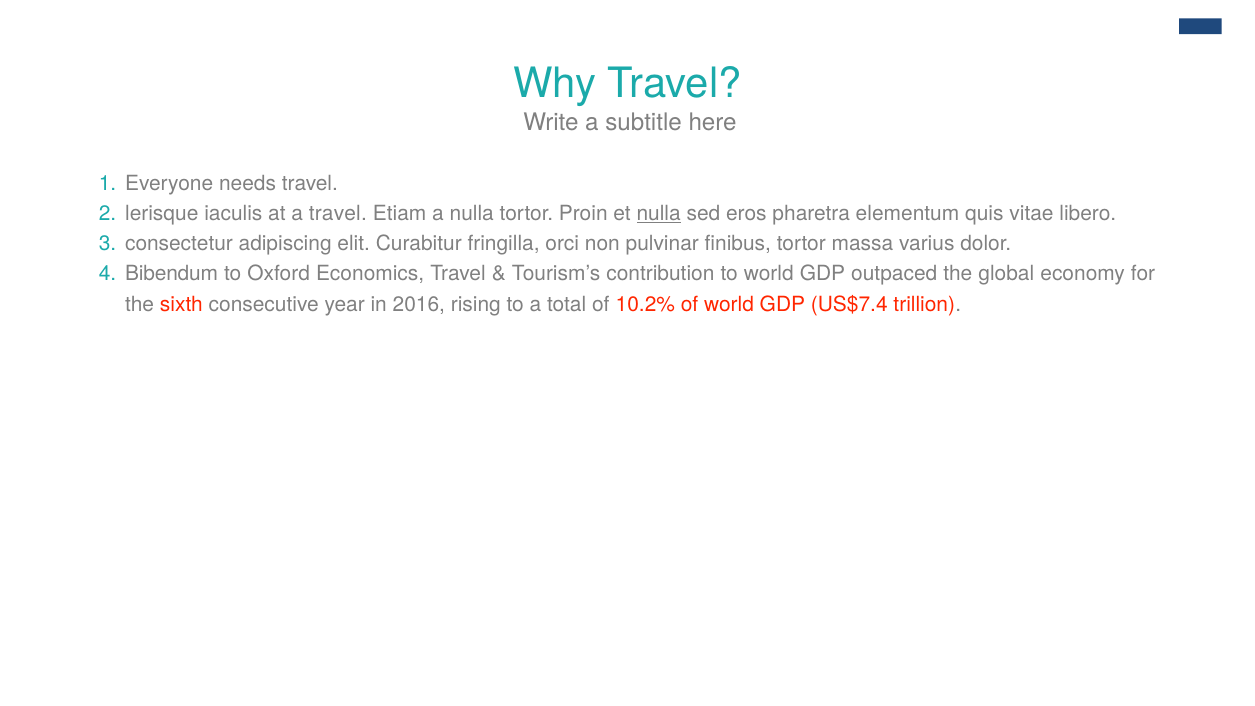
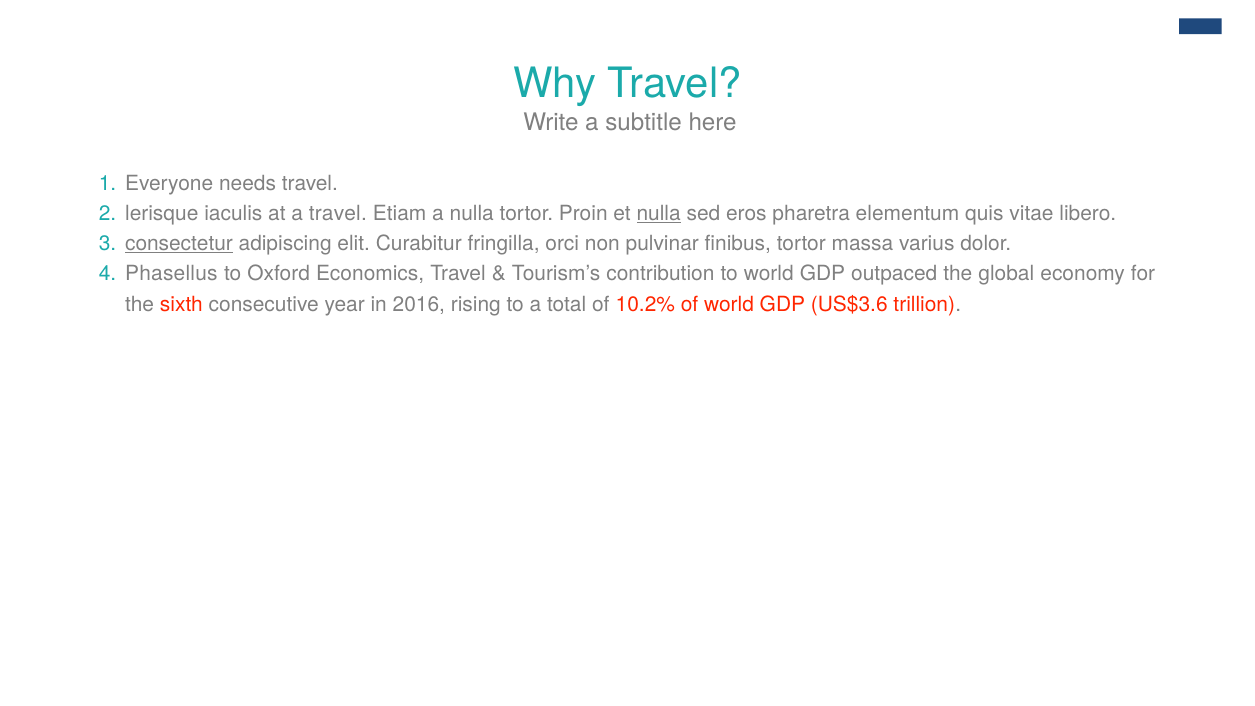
consectetur underline: none -> present
Bibendum: Bibendum -> Phasellus
US$7.4: US$7.4 -> US$3.6
